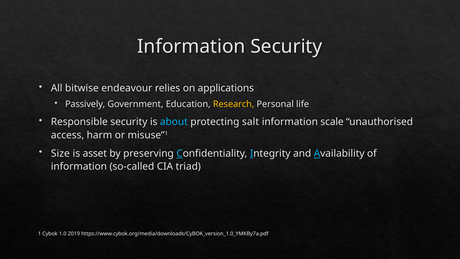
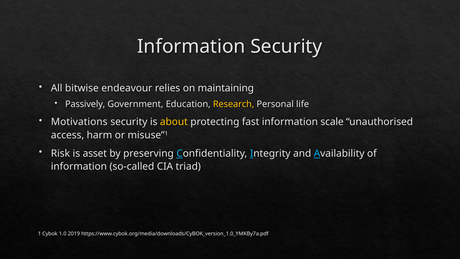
applications: applications -> maintaining
Responsible: Responsible -> Motivations
about colour: light blue -> yellow
salt: salt -> fast
Size: Size -> Risk
